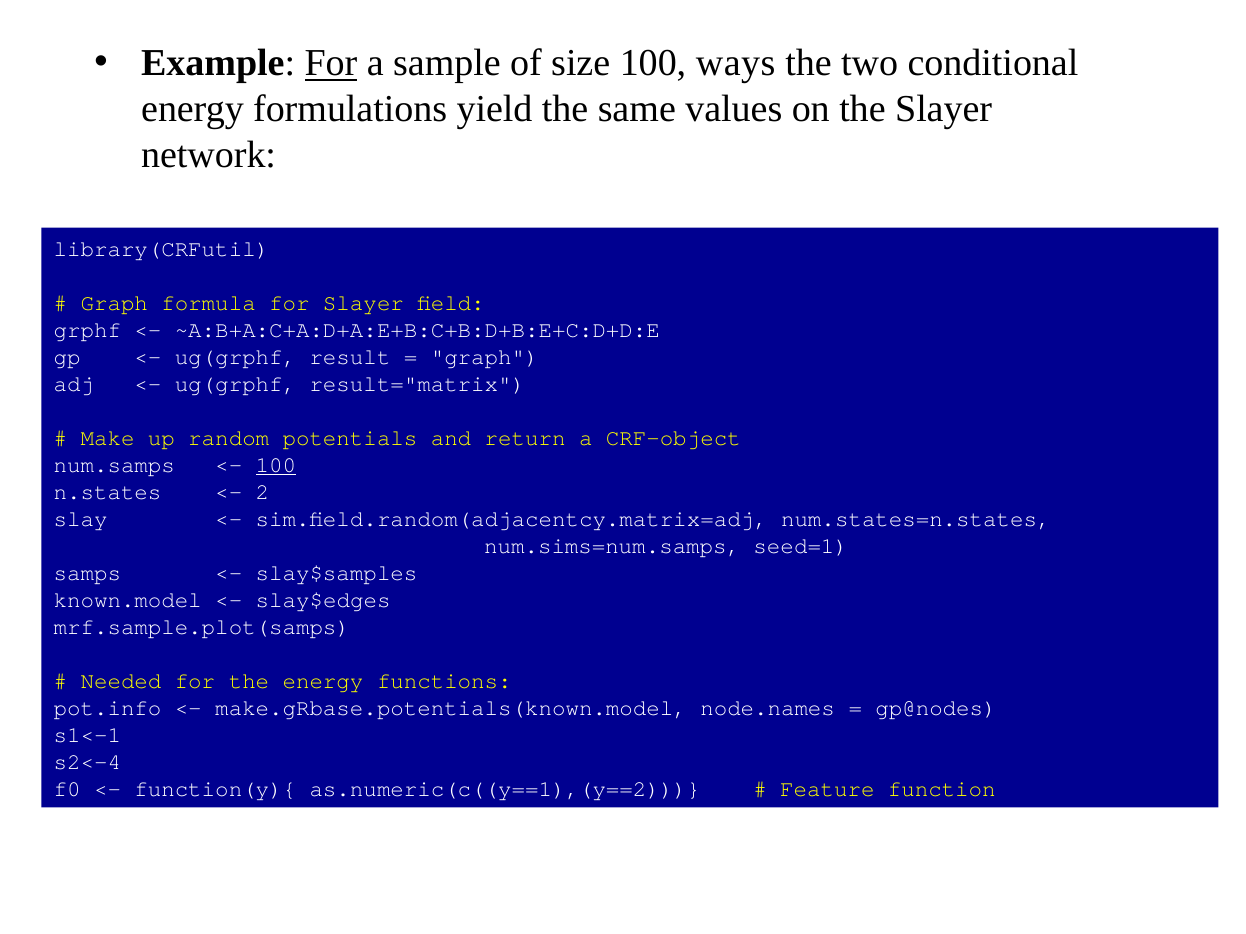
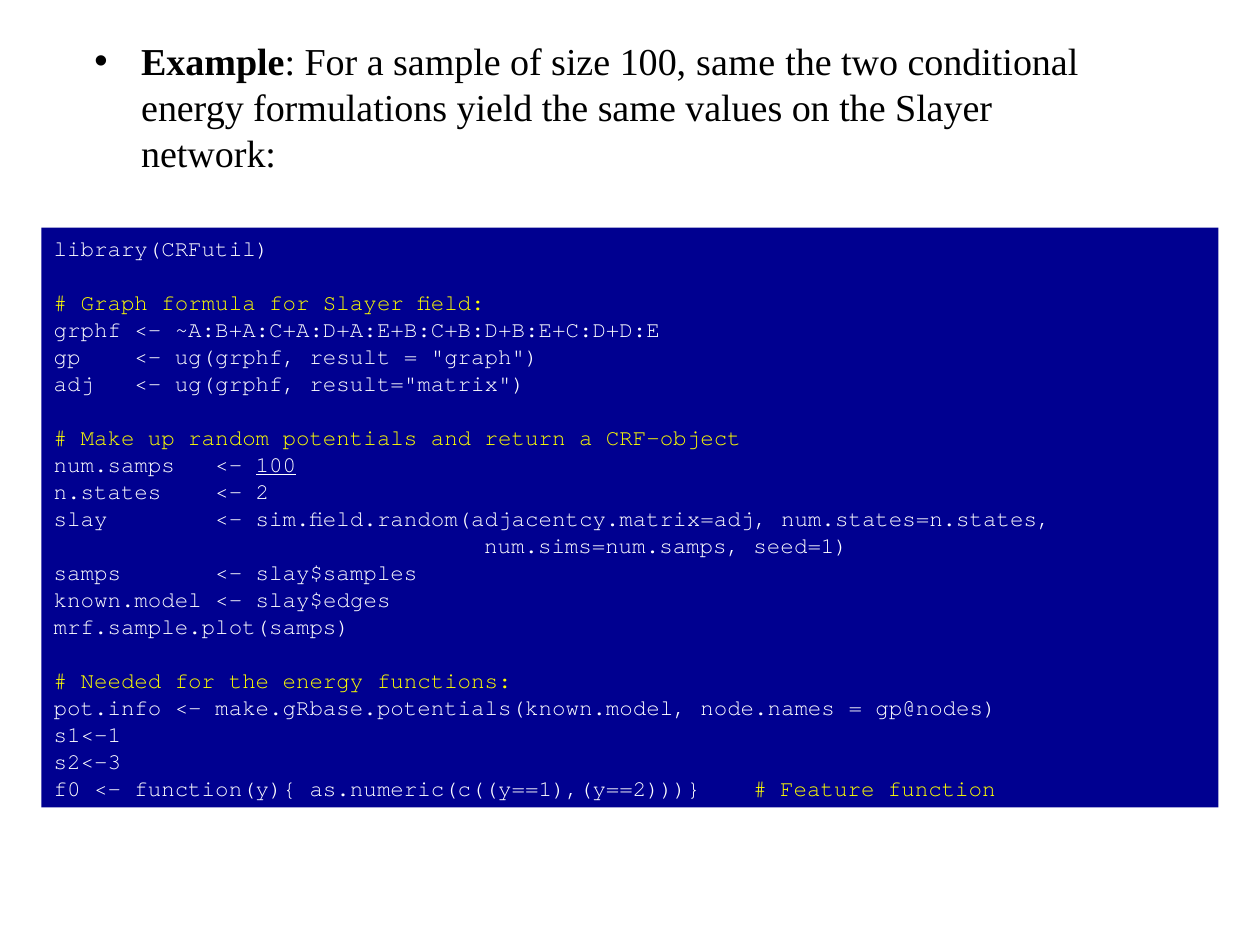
For at (331, 63) underline: present -> none
100 ways: ways -> same
s2<-4: s2<-4 -> s2<-3
